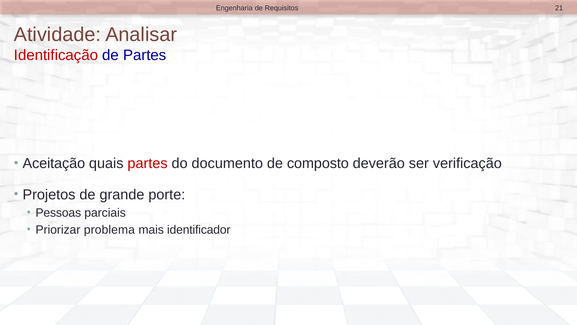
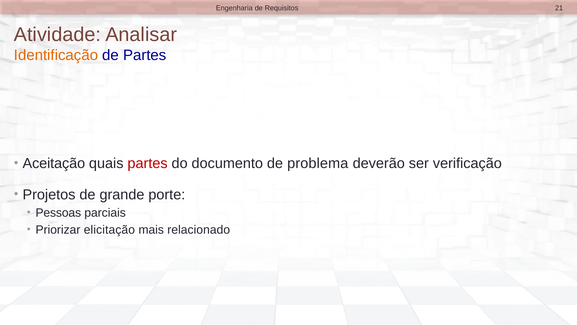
Identificação colour: red -> orange
composto: composto -> problema
problema: problema -> elicitação
identificador: identificador -> relacionado
